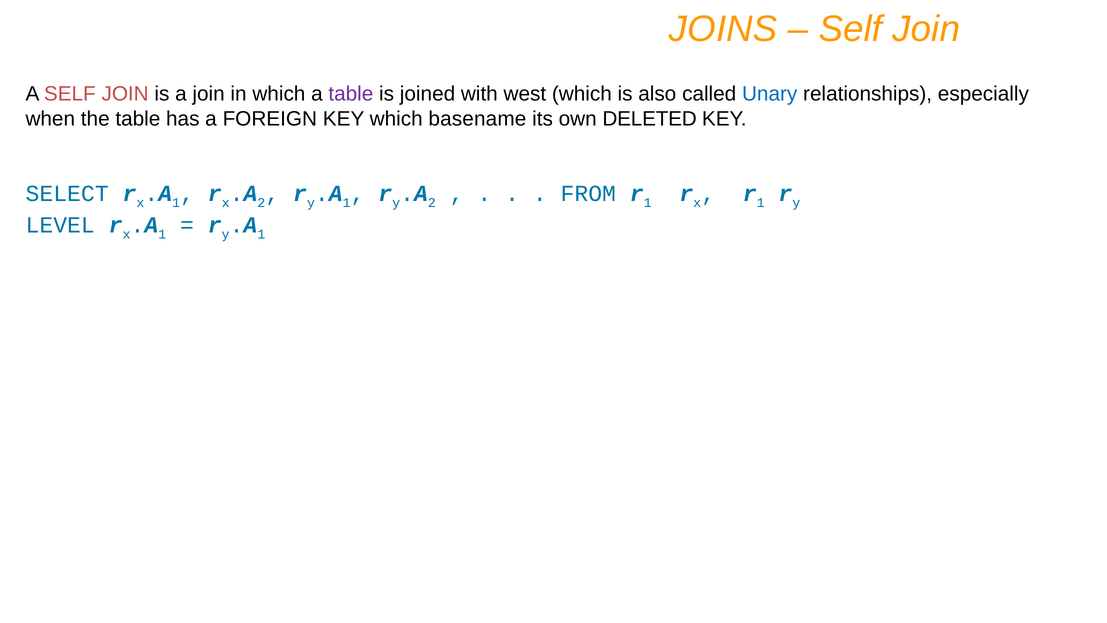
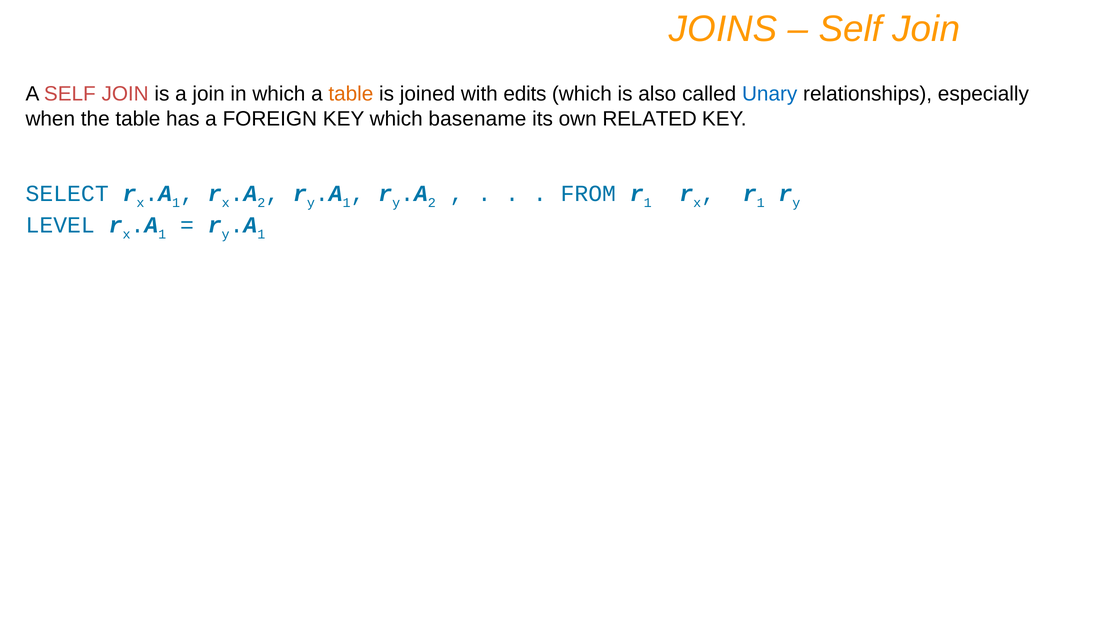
table at (351, 94) colour: purple -> orange
west: west -> edits
DELETED: DELETED -> RELATED
